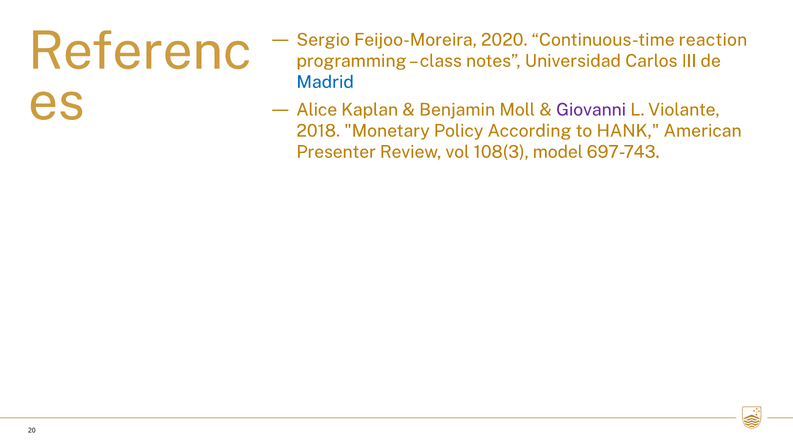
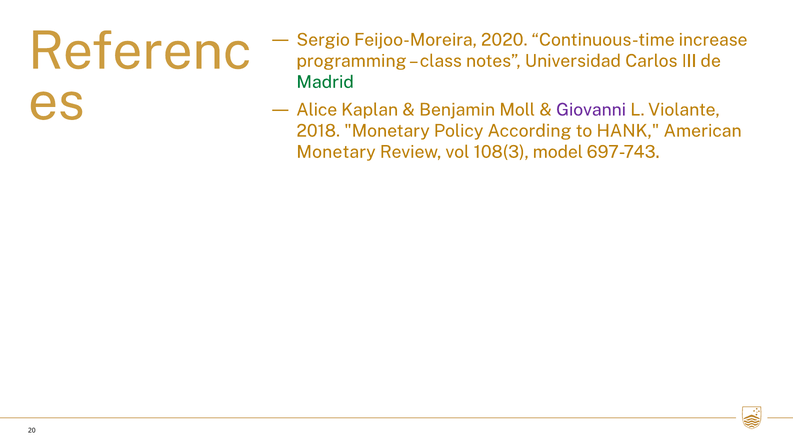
reaction: reaction -> increase
Madrid colour: blue -> green
Presenter at (336, 152): Presenter -> Monetary
